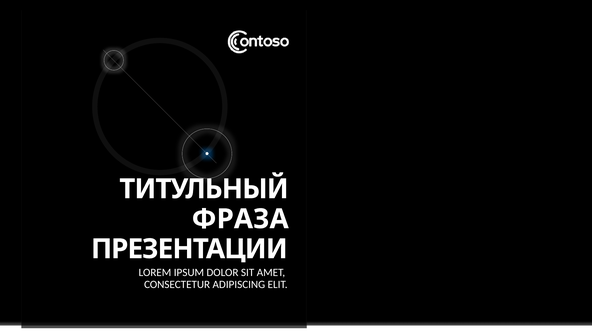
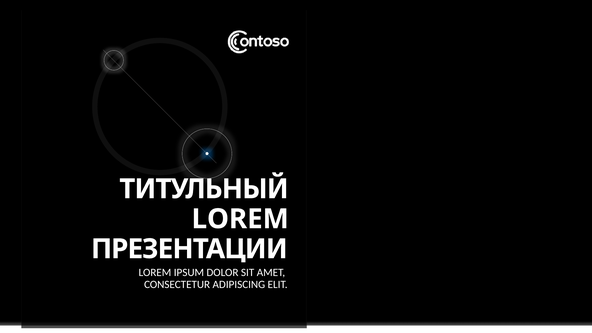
ФРАЗА at (240, 219): ФРАЗА -> LOREM
